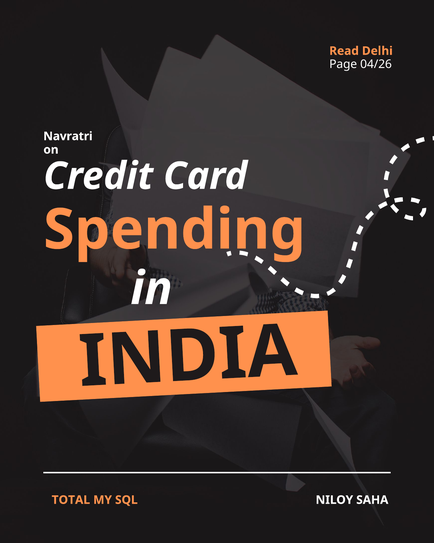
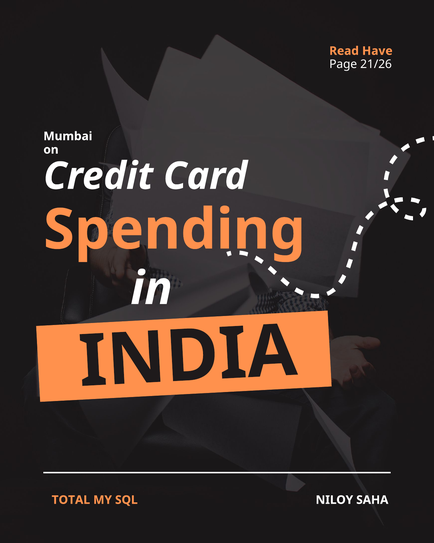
Delhi: Delhi -> Have
04/26: 04/26 -> 21/26
Navratri: Navratri -> Mumbai
